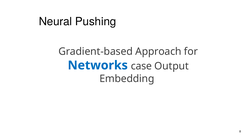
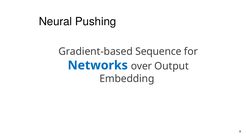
Approach: Approach -> Sequence
case: case -> over
